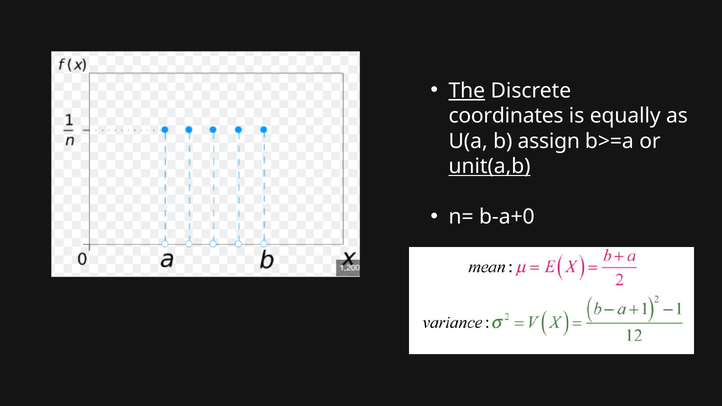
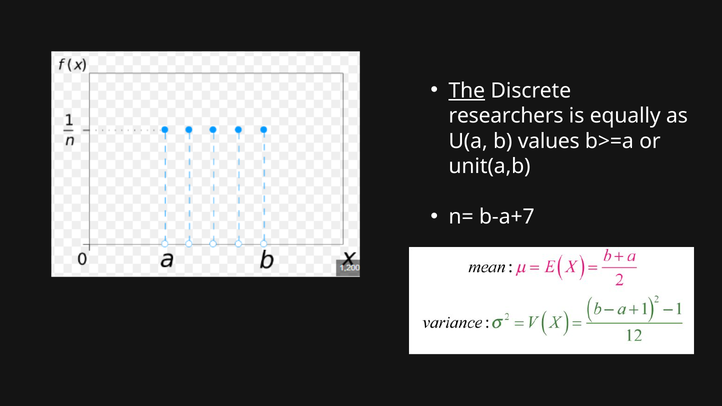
coordinates: coordinates -> researchers
assign: assign -> values
unit(a,b underline: present -> none
b-a+0: b-a+0 -> b-a+7
